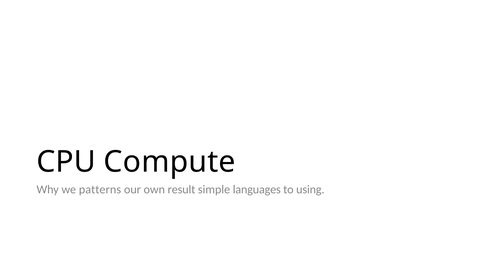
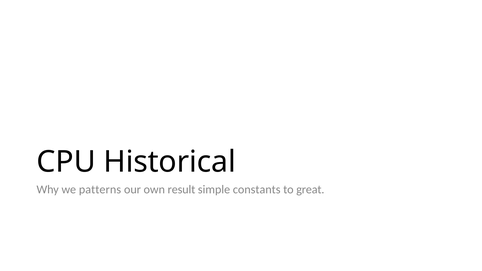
Compute: Compute -> Historical
languages: languages -> constants
using: using -> great
